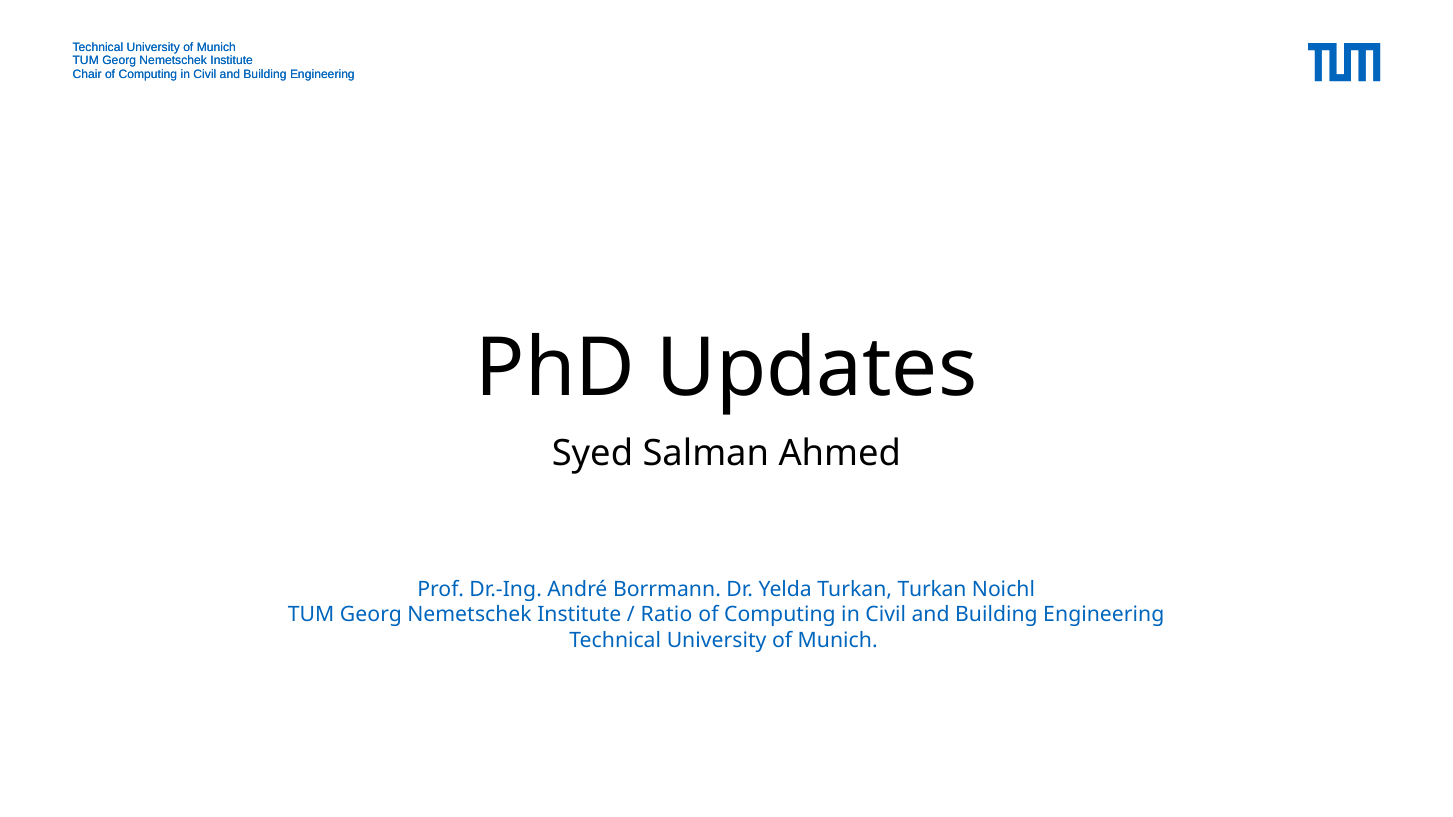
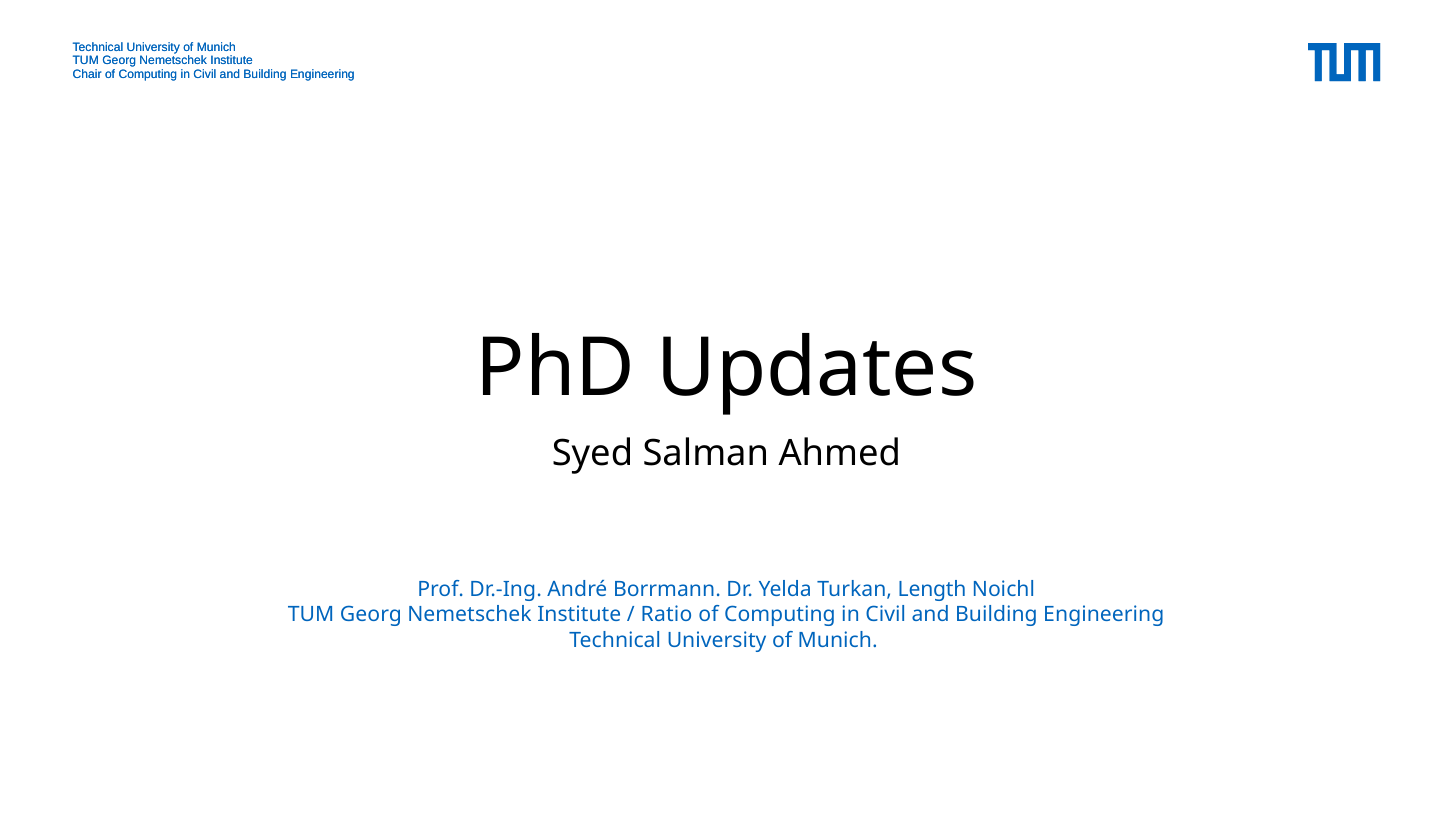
Turkan Turkan: Turkan -> Length
